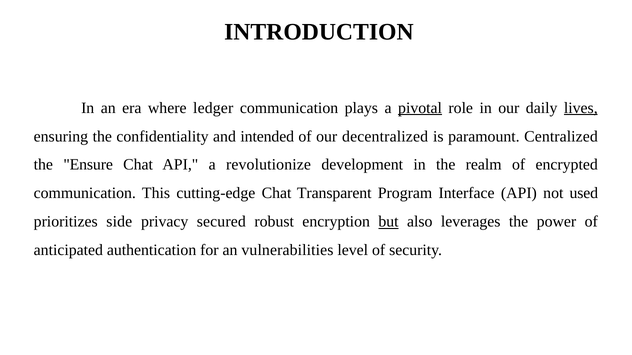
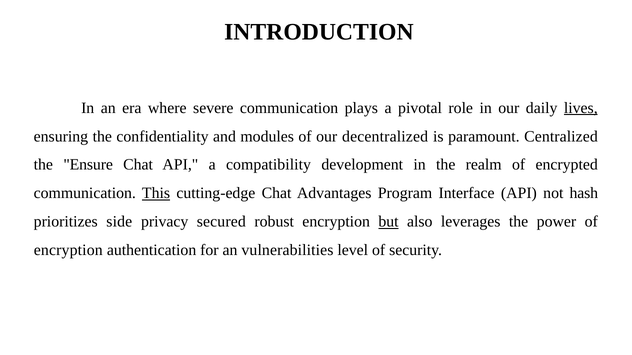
ledger: ledger -> severe
pivotal underline: present -> none
intended: intended -> modules
revolutionize: revolutionize -> compatibility
This underline: none -> present
Transparent: Transparent -> Advantages
used: used -> hash
anticipated at (68, 250): anticipated -> encryption
